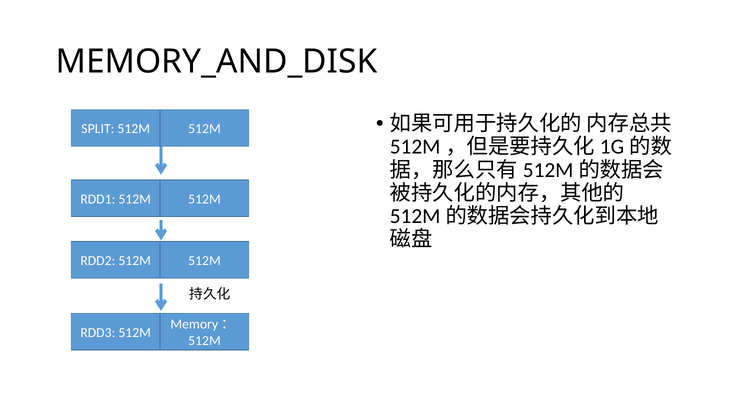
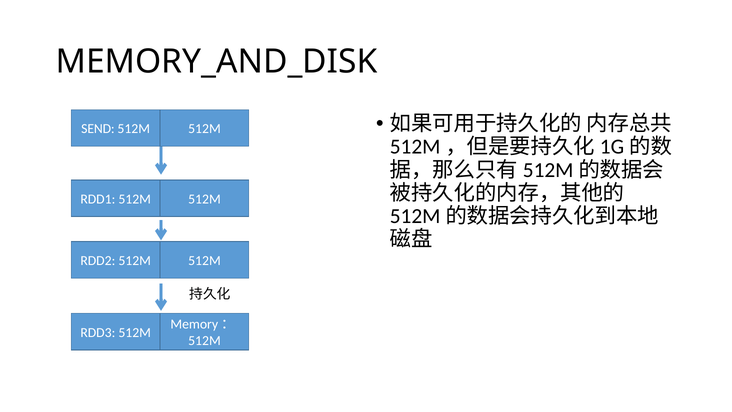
SPLIT: SPLIT -> SEND
